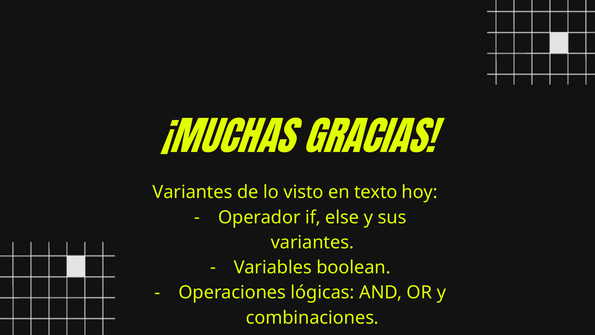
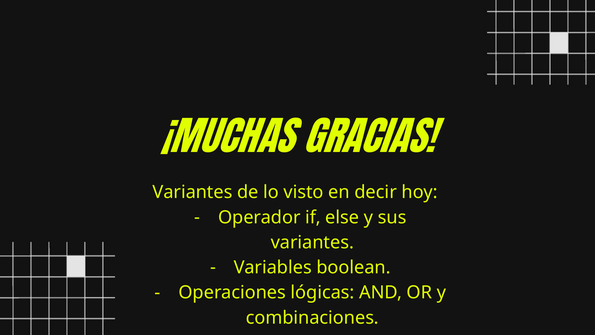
texto: texto -> decir
